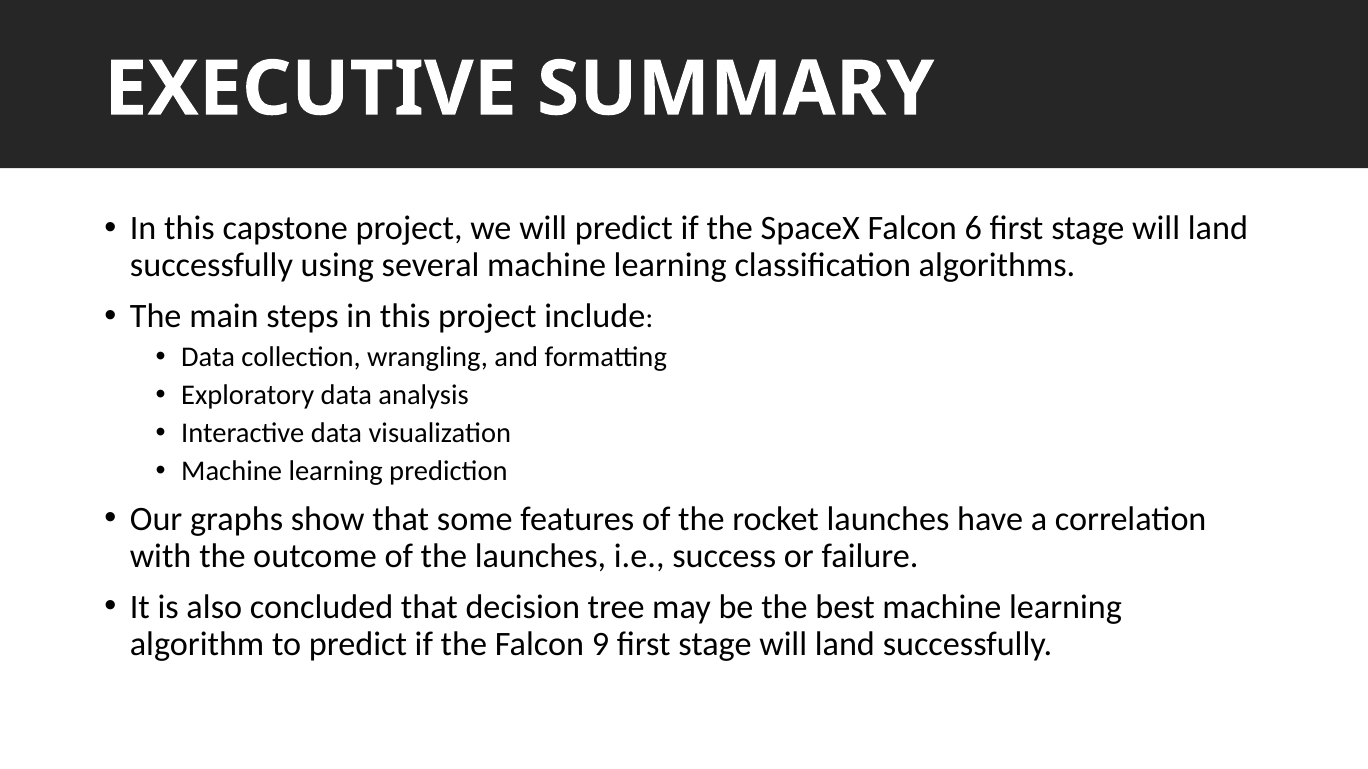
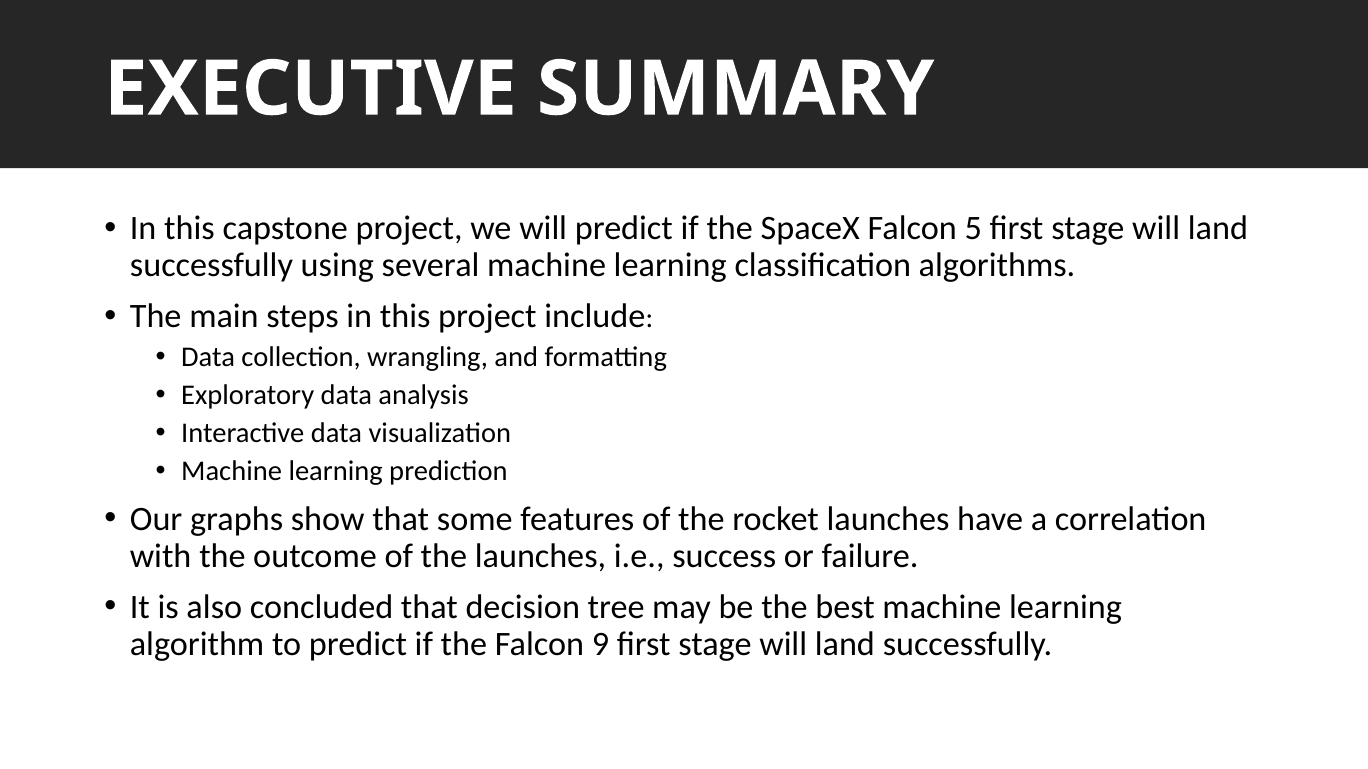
6: 6 -> 5
